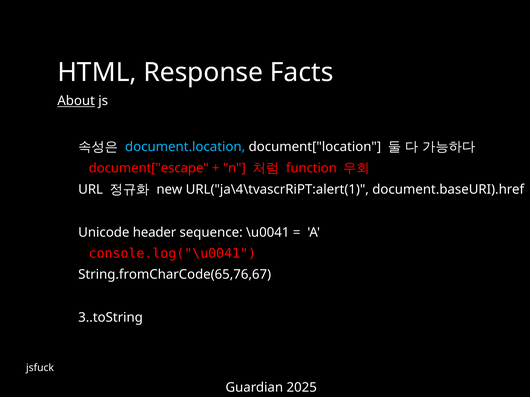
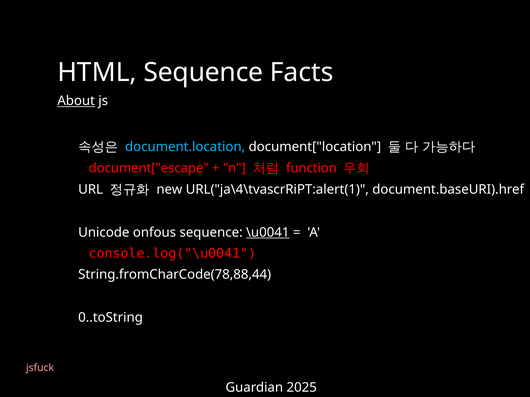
HTML Response: Response -> Sequence
header: header -> onfous
\u0041 underline: none -> present
String.fromCharCode(65,76,67: String.fromCharCode(65,76,67 -> String.fromCharCode(78,88,44
3..toString: 3..toString -> 0..toString
jsfuck colour: white -> pink
